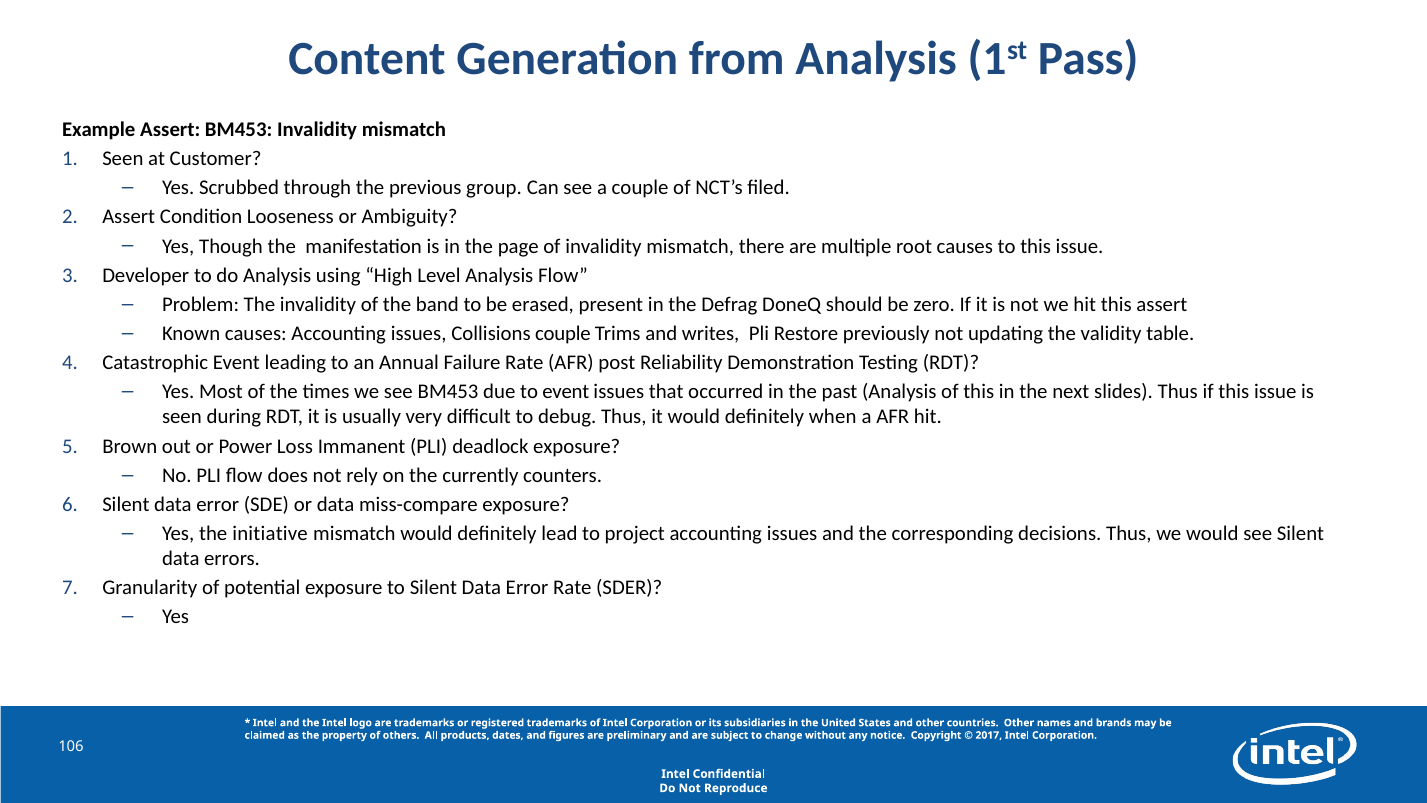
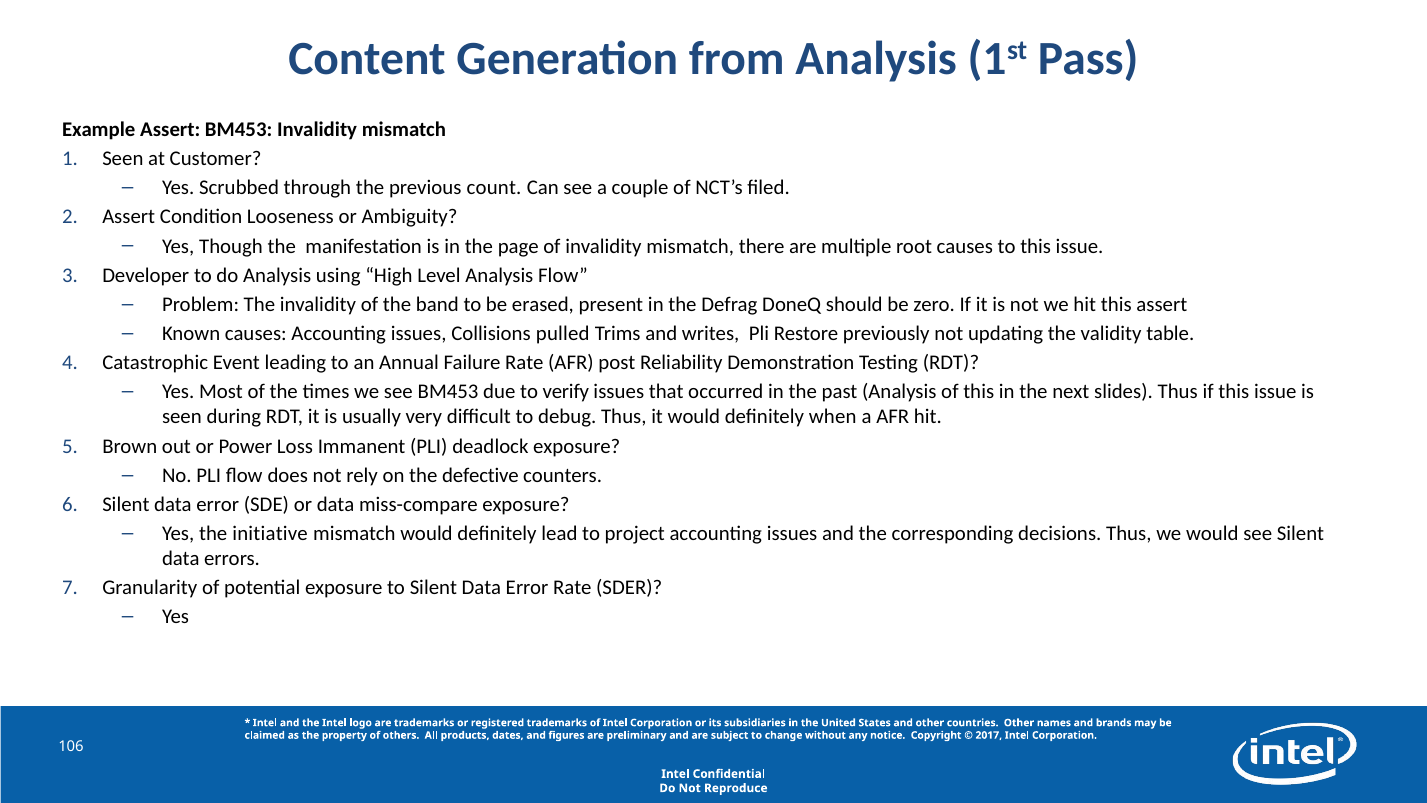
group: group -> count
Collisions couple: couple -> pulled
to event: event -> verify
currently: currently -> defective
